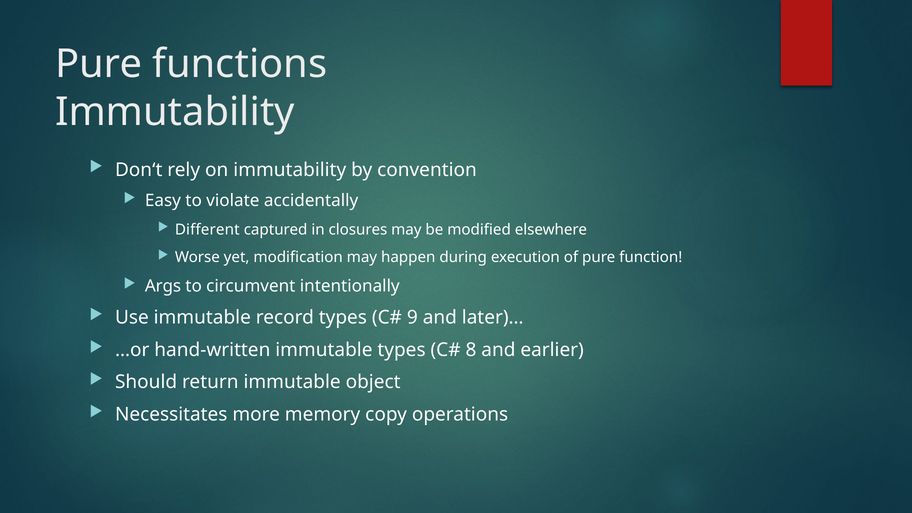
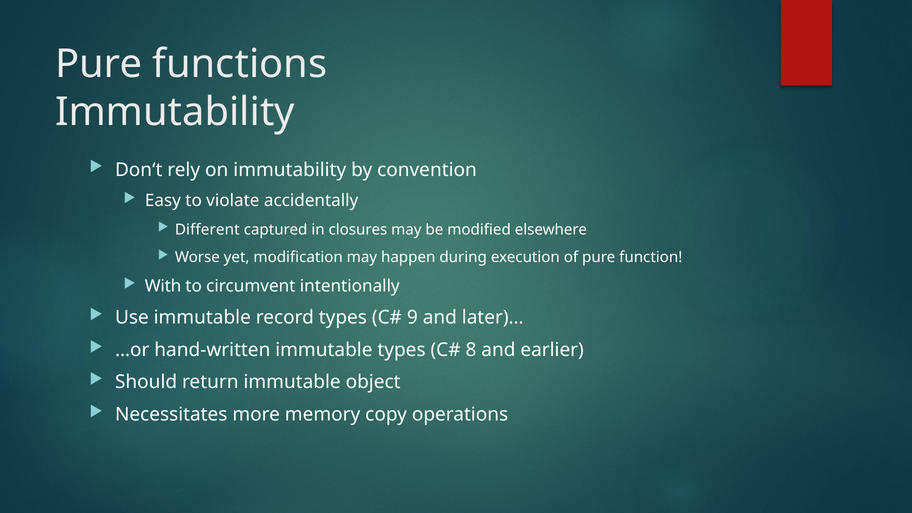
Args: Args -> With
